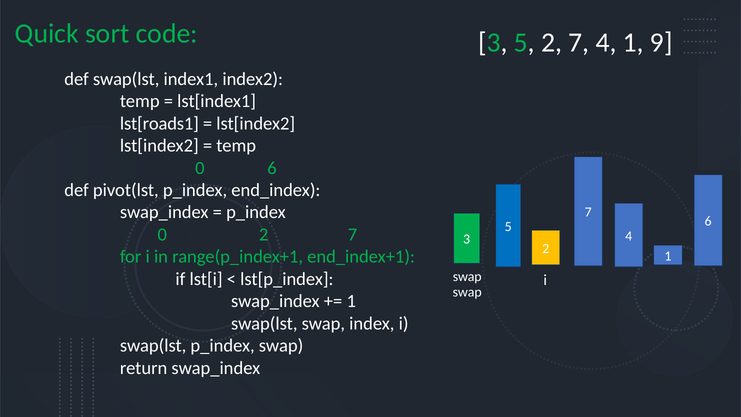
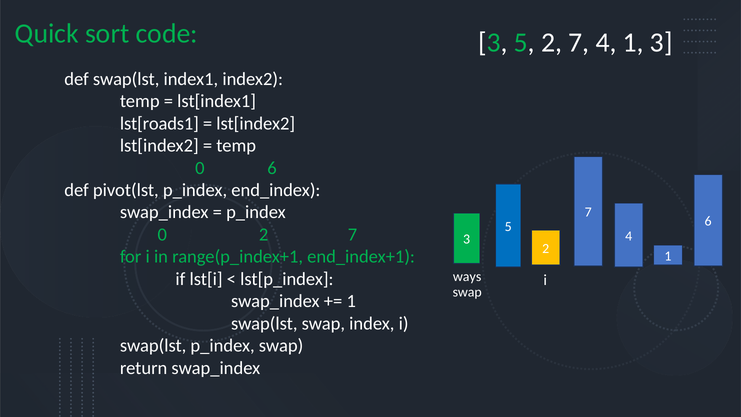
1 9: 9 -> 3
swap at (467, 277): swap -> ways
